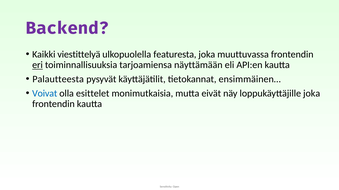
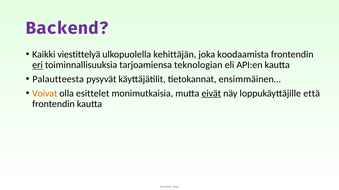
featuresta: featuresta -> kehittäjän
muuttuvassa: muuttuvassa -> koodaamista
näyttämään: näyttämään -> teknologian
Voivat colour: blue -> orange
eivät underline: none -> present
loppukäyttäjille joka: joka -> että
